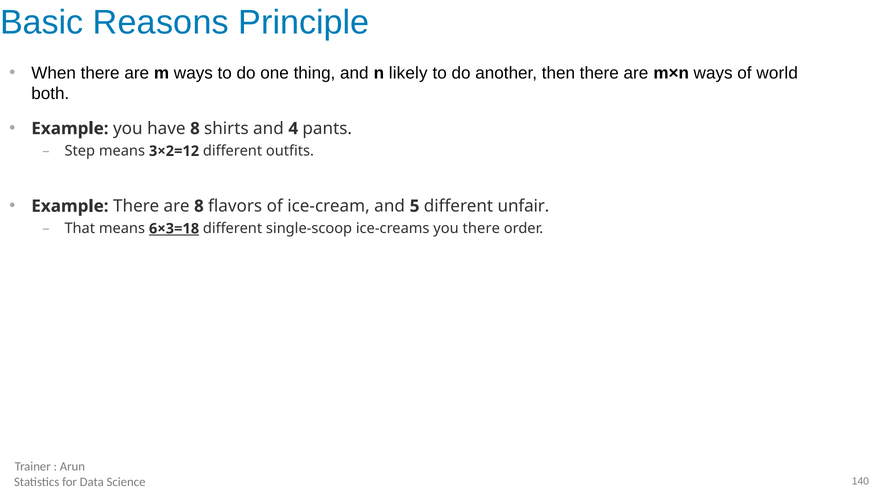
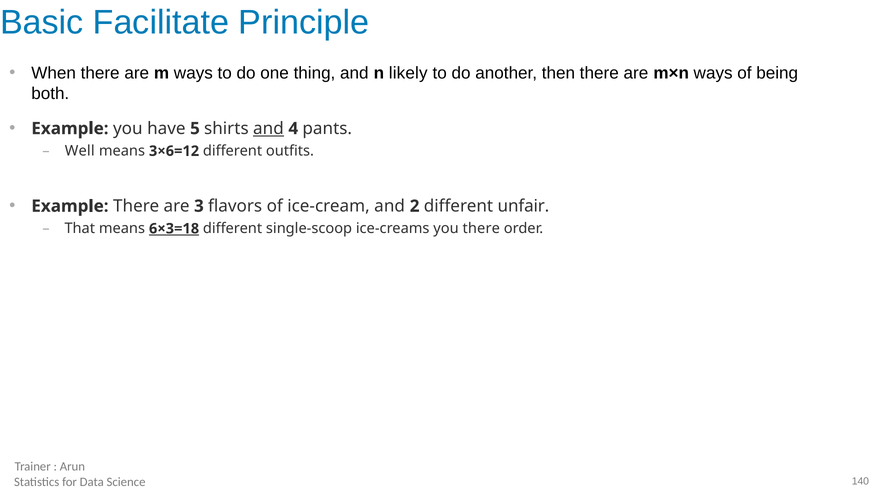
Reasons: Reasons -> Facilitate
world: world -> being
have 8: 8 -> 5
and at (268, 129) underline: none -> present
Step: Step -> Well
3×2=12: 3×2=12 -> 3×6=12
are 8: 8 -> 3
5: 5 -> 2
